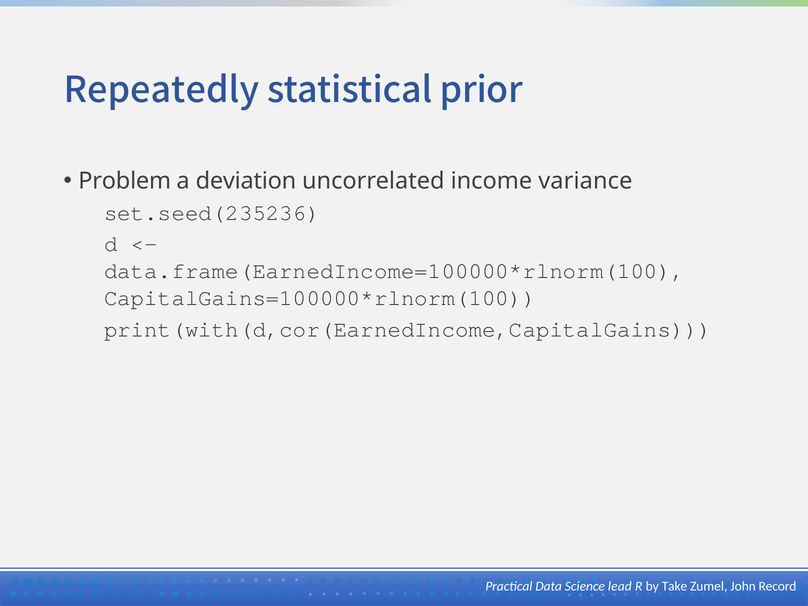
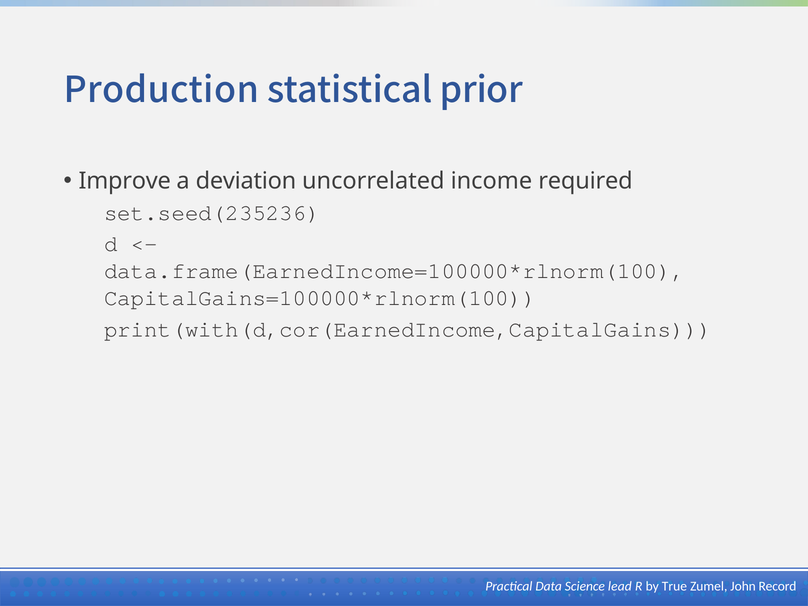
Repeatedly: Repeatedly -> Production
Problem: Problem -> Improve
variance: variance -> required
Take: Take -> True
